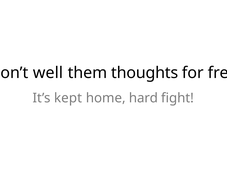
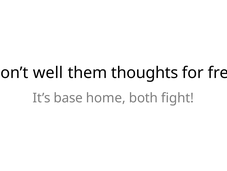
kept: kept -> base
hard: hard -> both
